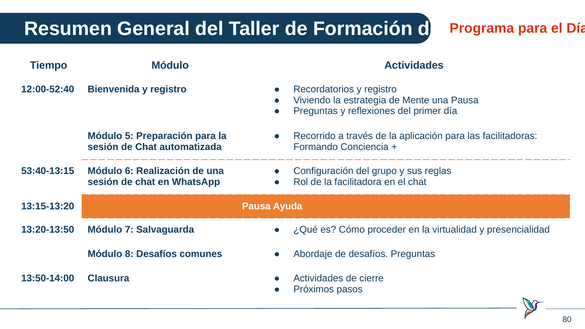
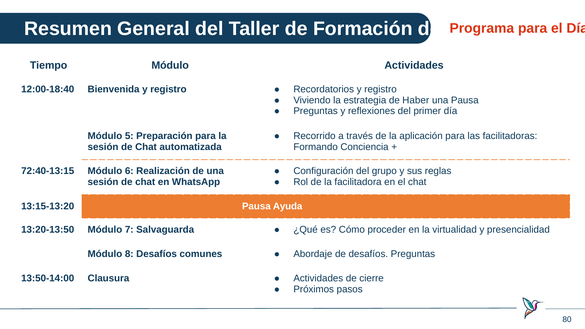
12:00-52:40: 12:00-52:40 -> 12:00-18:40
Mente: Mente -> Haber
53:40-13:15: 53:40-13:15 -> 72:40-13:15
